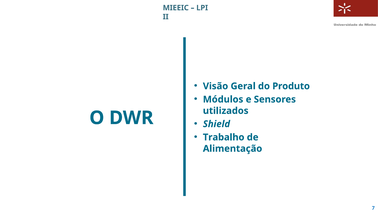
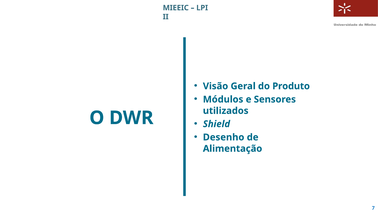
Trabalho: Trabalho -> Desenho
